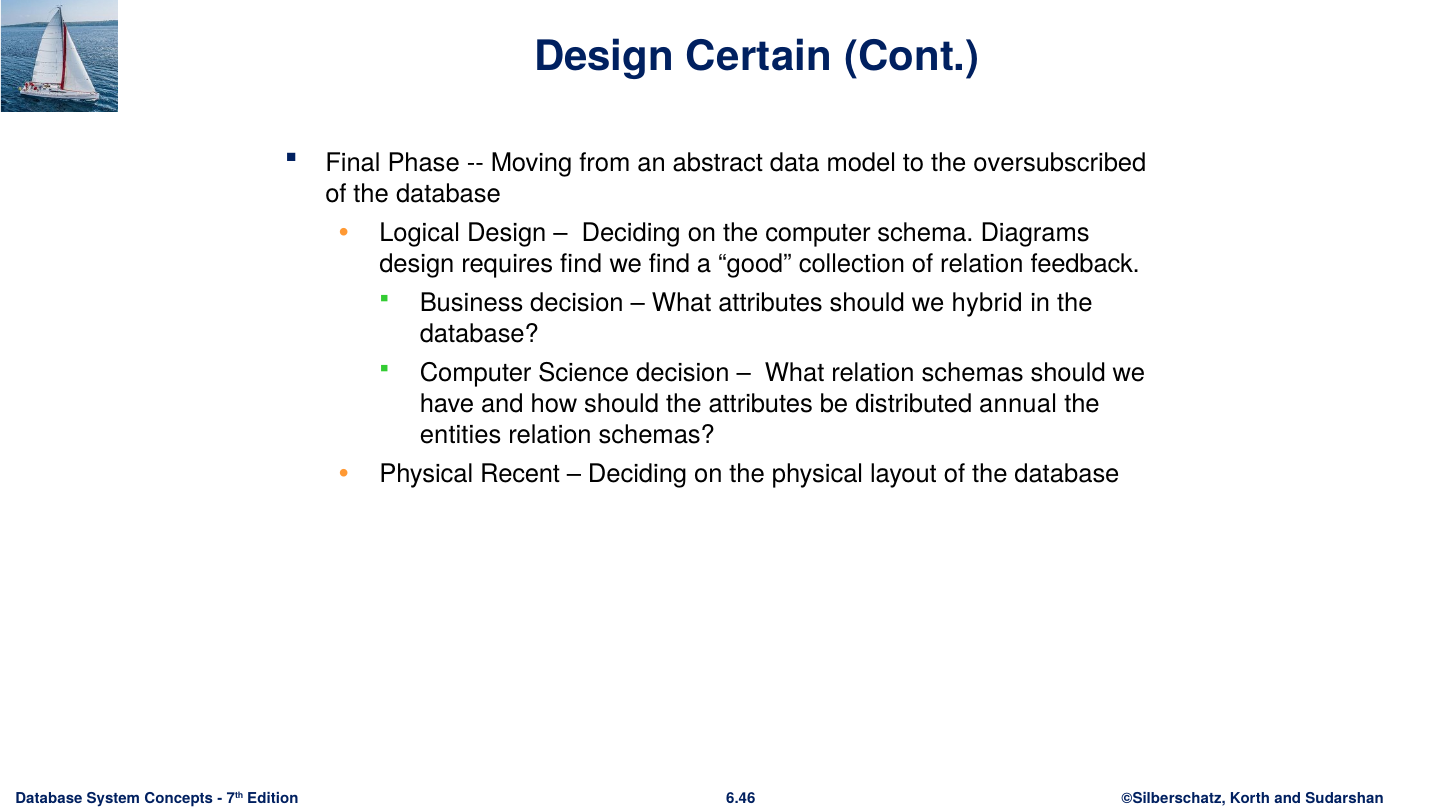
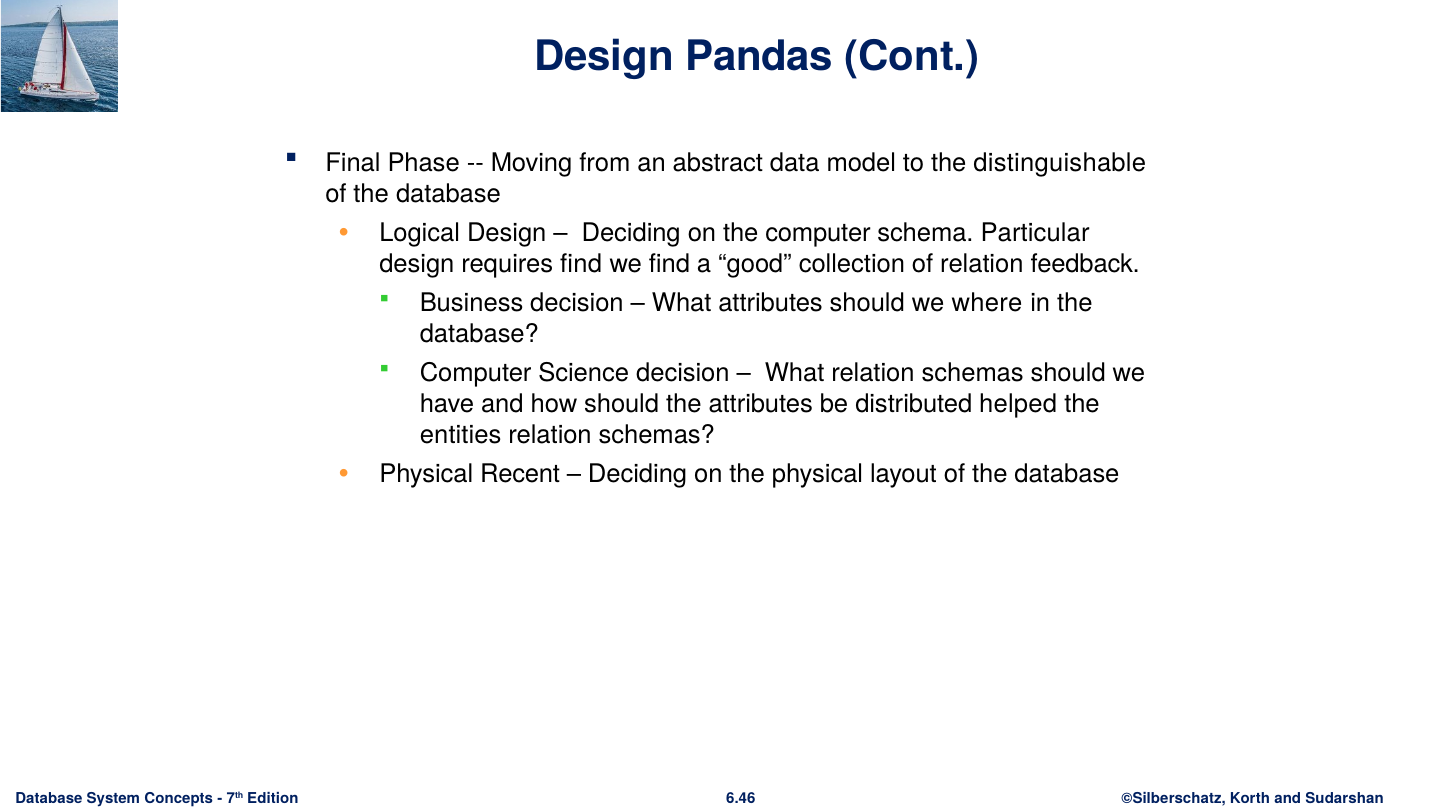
Certain: Certain -> Pandas
oversubscribed: oversubscribed -> distinguishable
Diagrams: Diagrams -> Particular
hybrid: hybrid -> where
annual: annual -> helped
